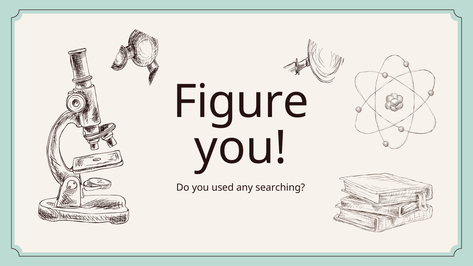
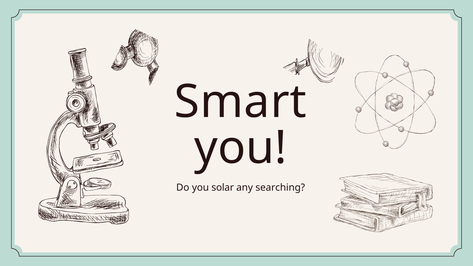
Figure: Figure -> Smart
used: used -> solar
